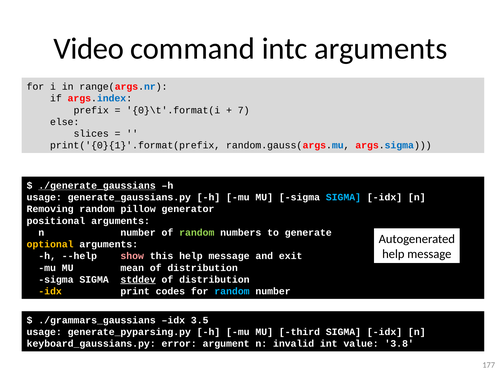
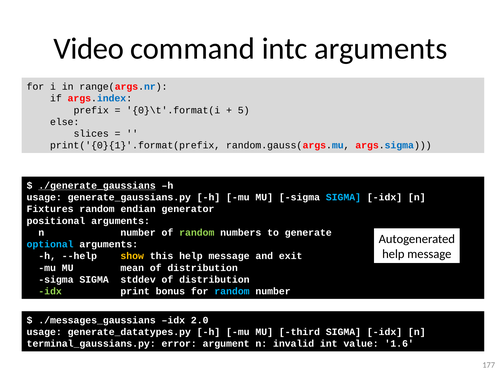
7: 7 -> 5
Removing: Removing -> Fixtures
pillow: pillow -> endian
optional colour: yellow -> light blue
show colour: pink -> yellow
stddev underline: present -> none
idx at (50, 291) colour: yellow -> light green
codes: codes -> bonus
./grammars_gaussians: ./grammars_gaussians -> ./messages_gaussians
3.5: 3.5 -> 2.0
generate_pyparsing.py: generate_pyparsing.py -> generate_datatypes.py
keyboard_gaussians.py: keyboard_gaussians.py -> terminal_gaussians.py
3.8: 3.8 -> 1.6
